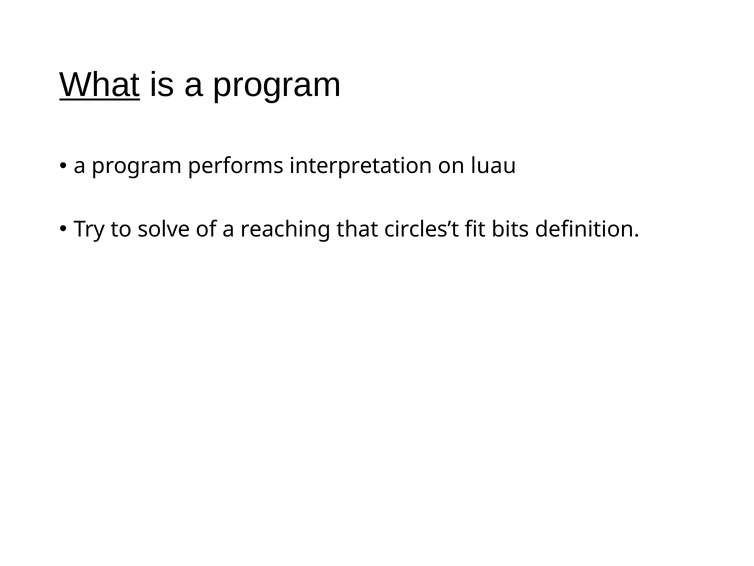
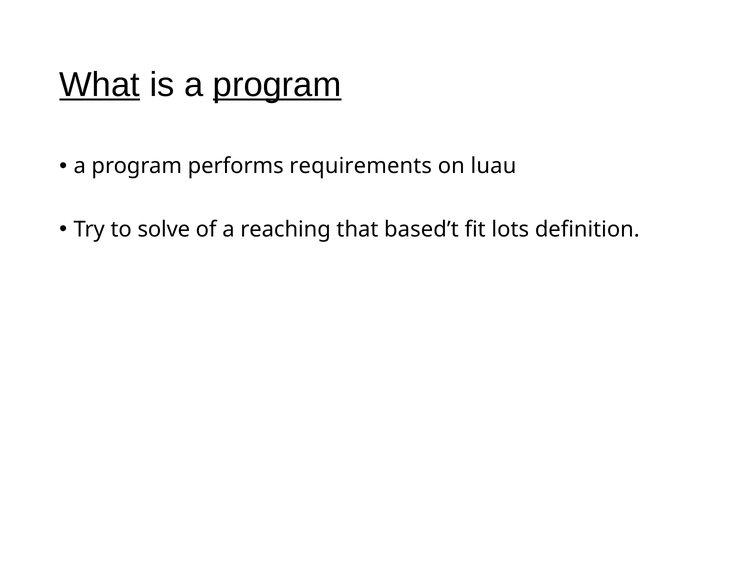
program at (277, 85) underline: none -> present
interpretation: interpretation -> requirements
circles’t: circles’t -> based’t
bits: bits -> lots
